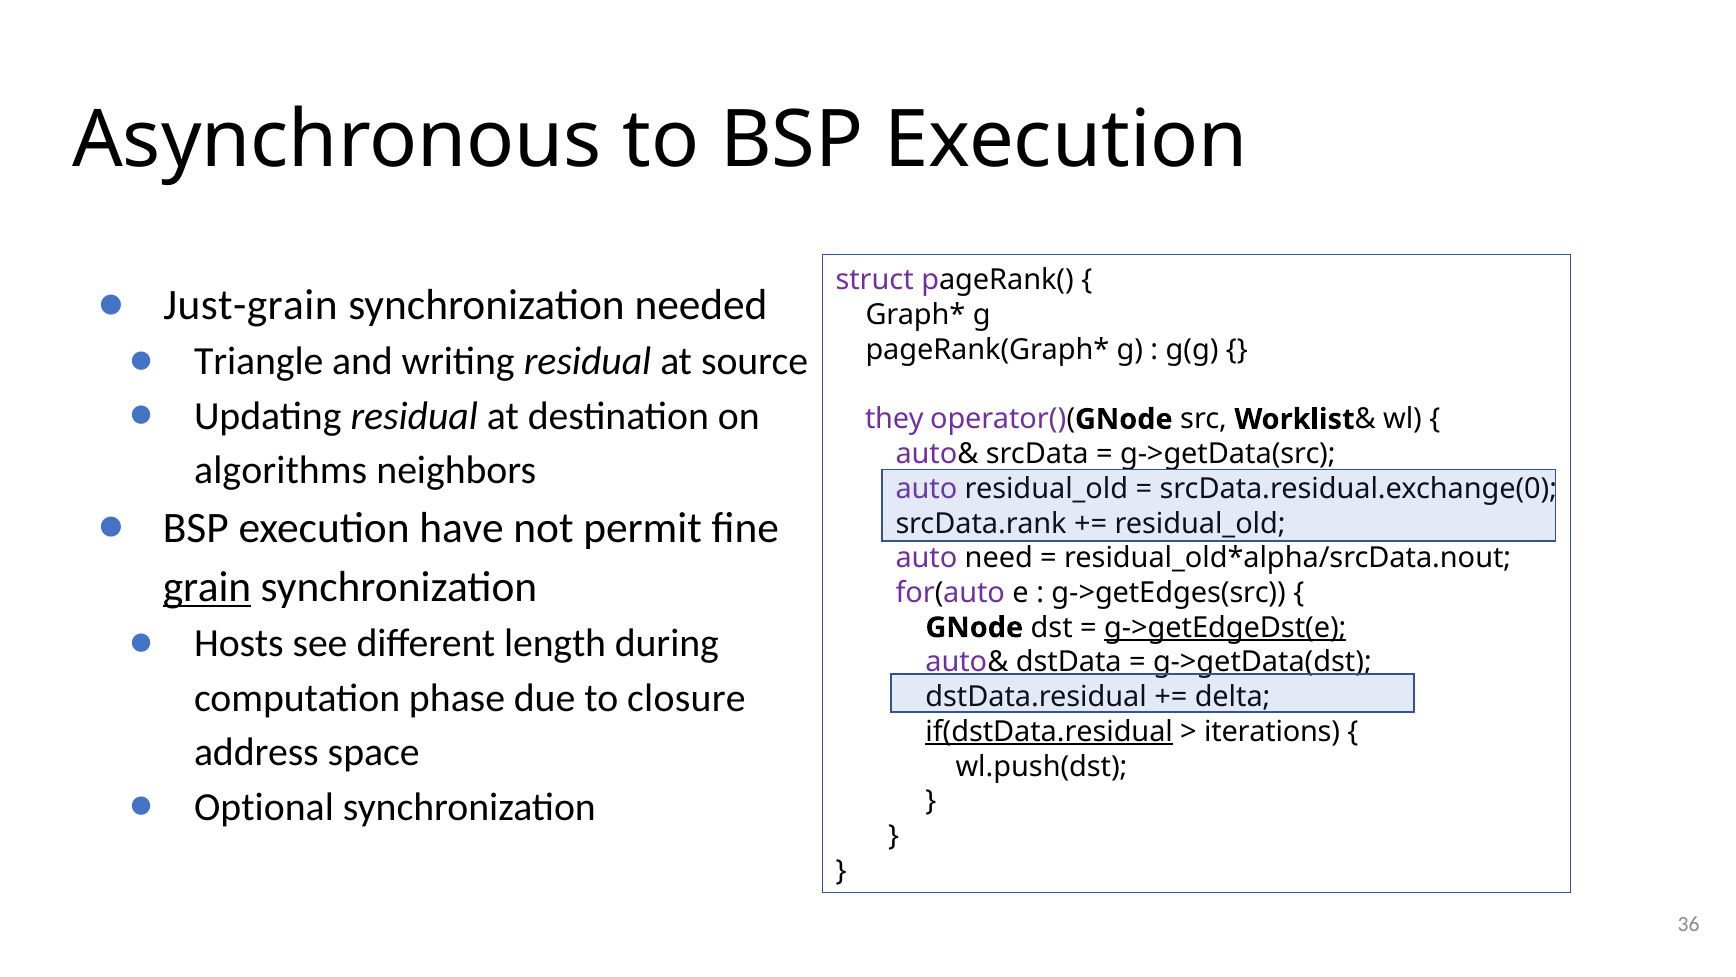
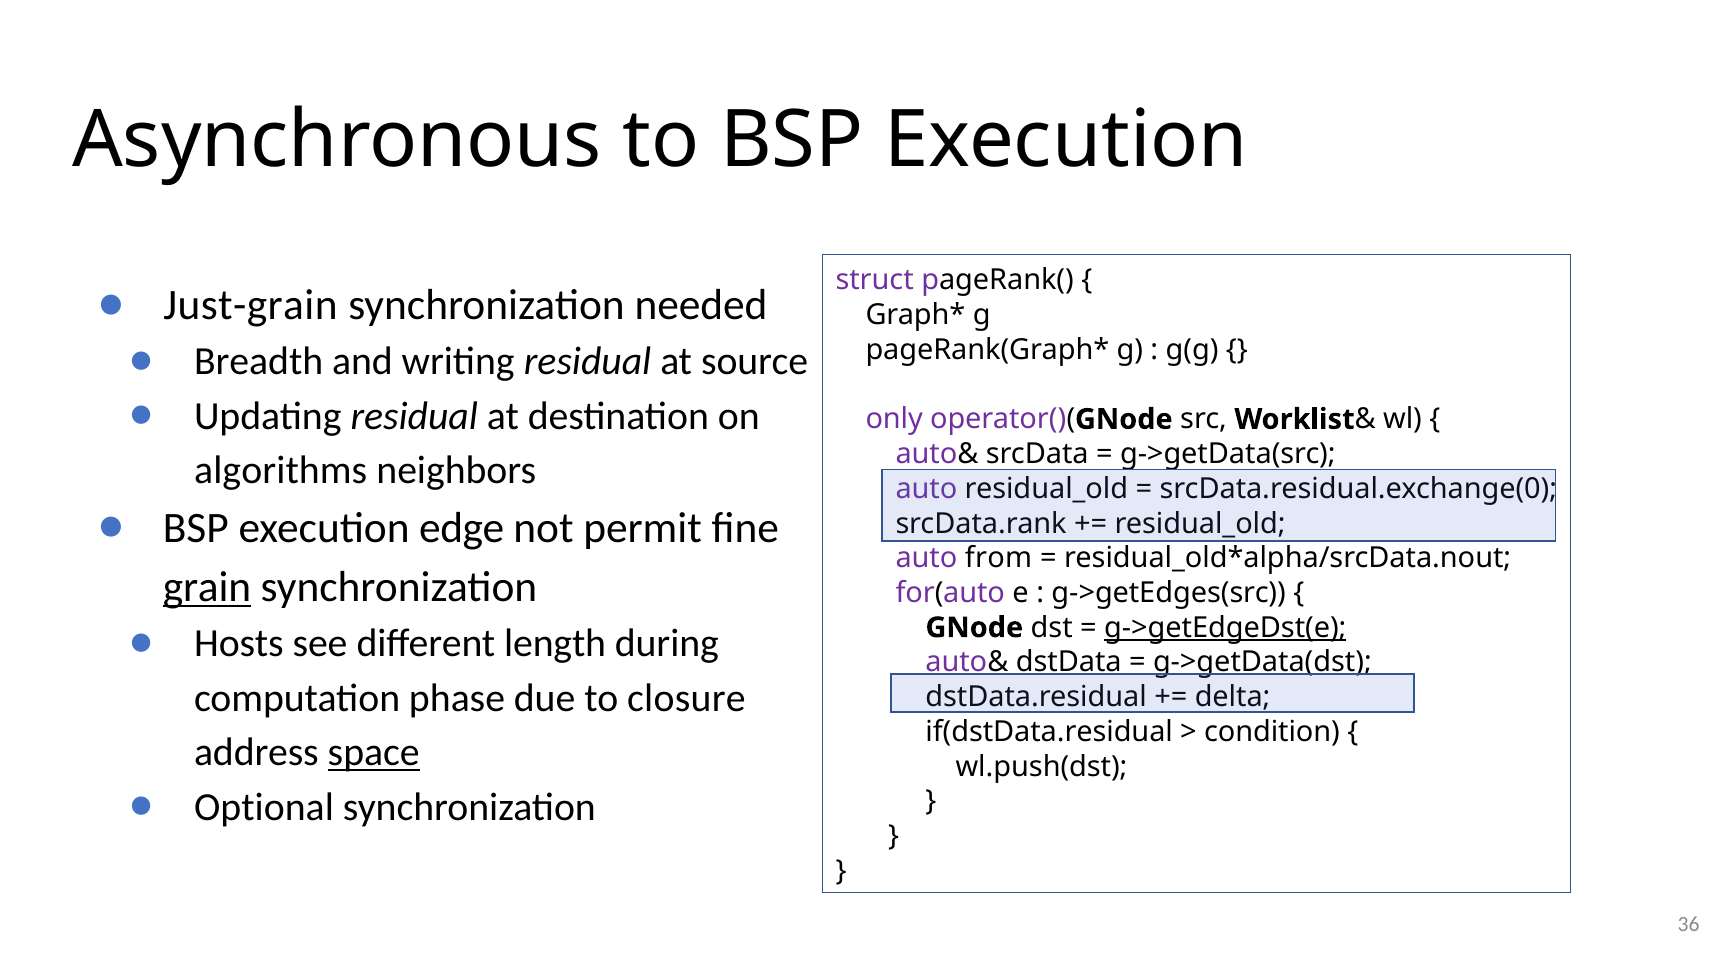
Triangle: Triangle -> Breadth
they: they -> only
have: have -> edge
need: need -> from
if(dstData.residual underline: present -> none
iterations: iterations -> condition
space underline: none -> present
